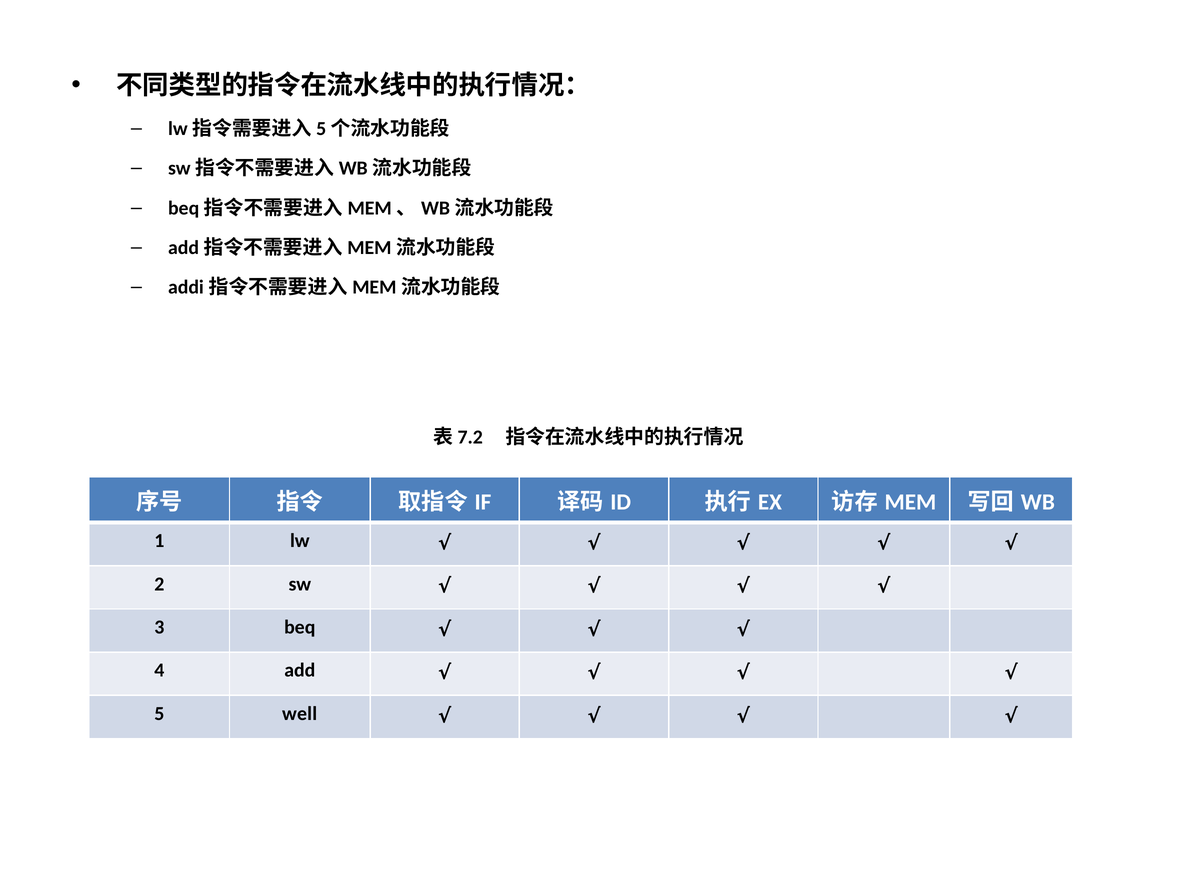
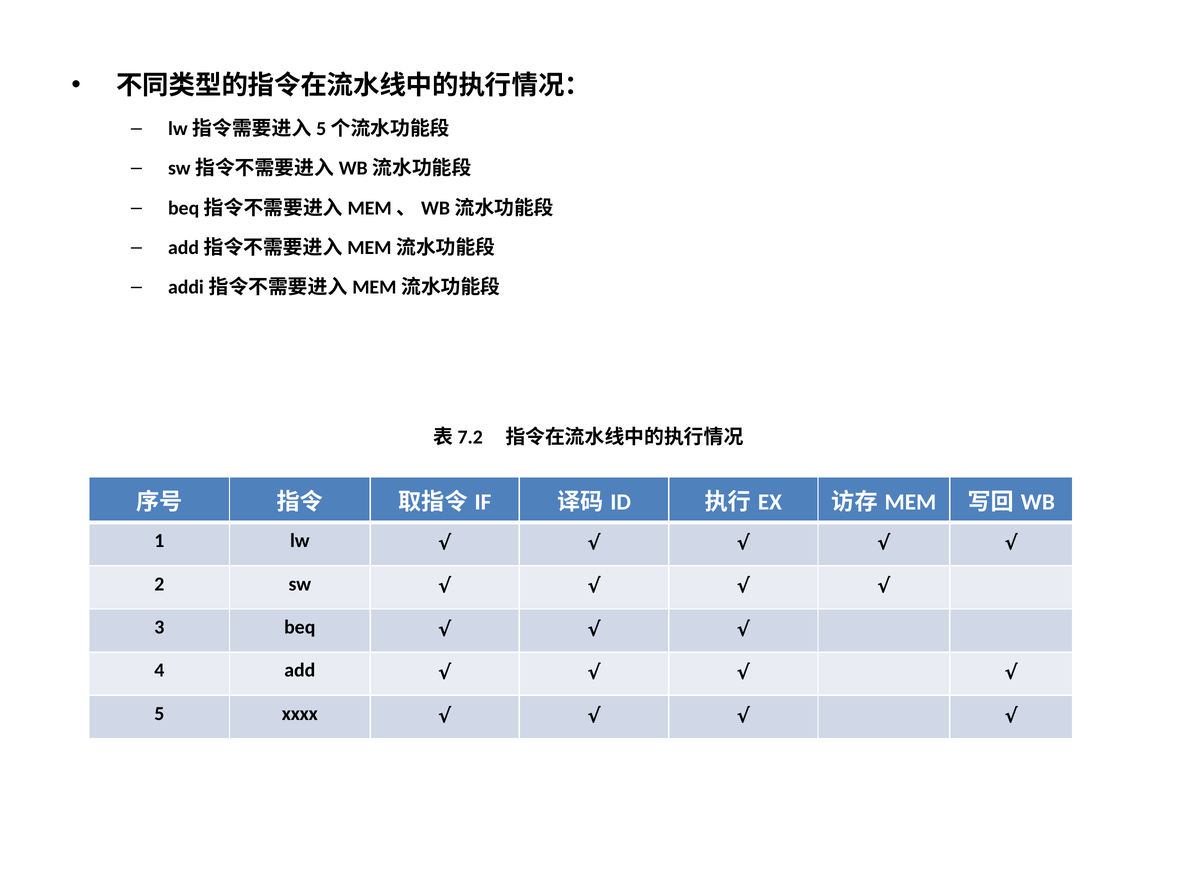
well: well -> xxxx
